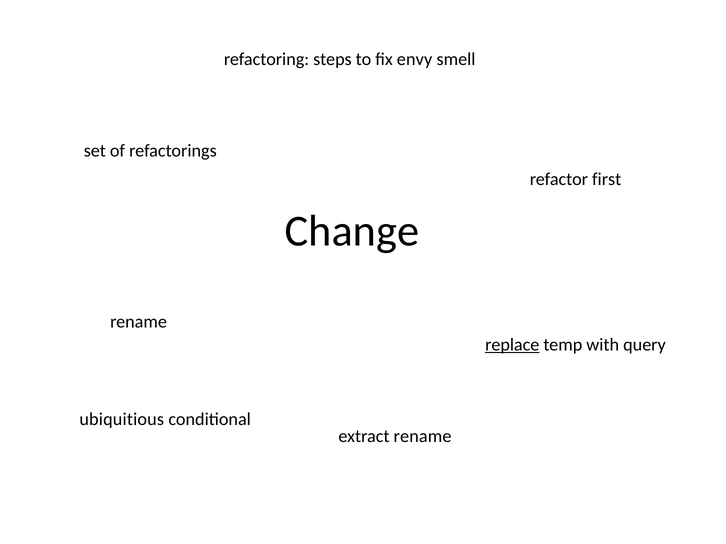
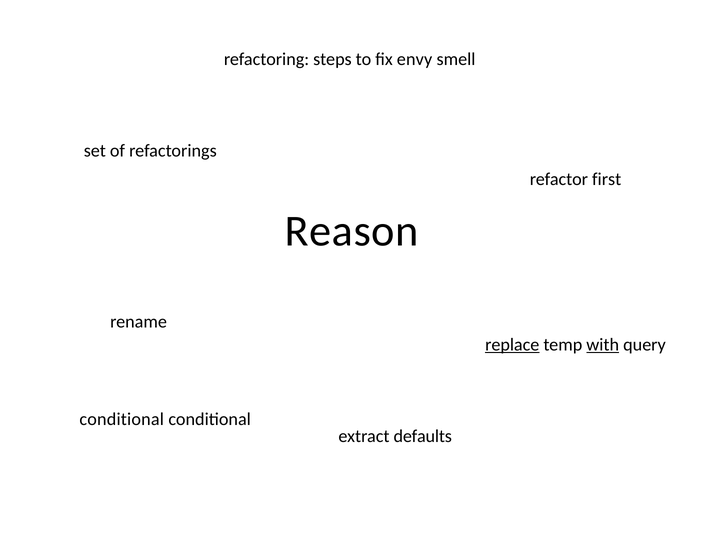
Change: Change -> Reason
with underline: none -> present
ubiquitious at (122, 419): ubiquitious -> conditional
extract rename: rename -> defaults
